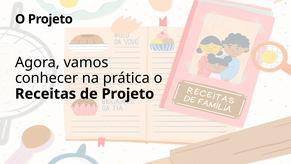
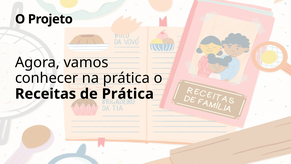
de Projeto: Projeto -> Prática
